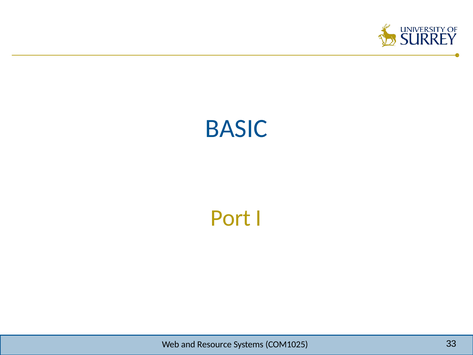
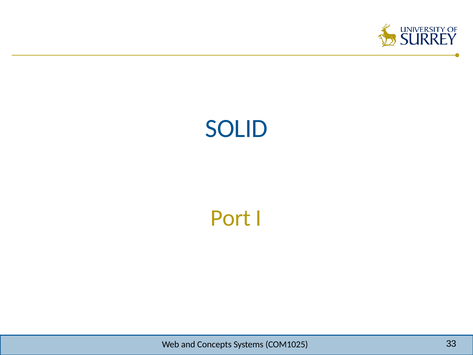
BASIC: BASIC -> SOLID
Resource: Resource -> Concepts
